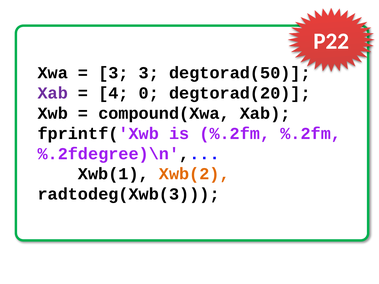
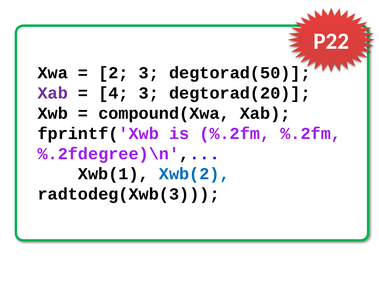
3 at (113, 73): 3 -> 2
4 0: 0 -> 3
Xwb(2 colour: orange -> blue
